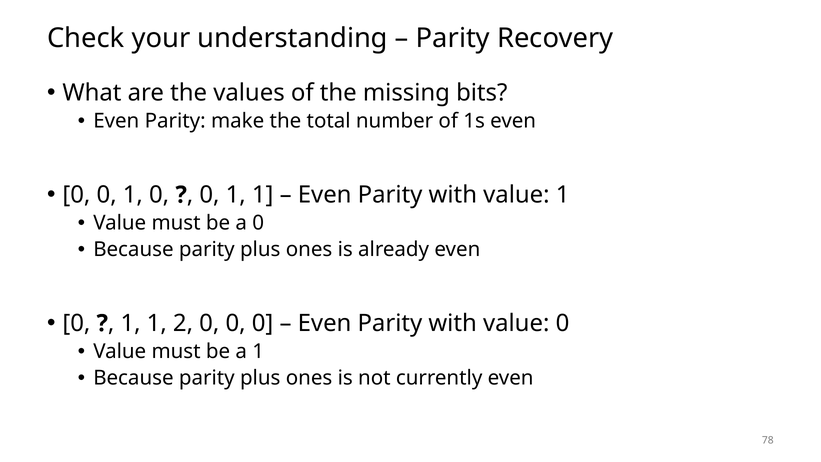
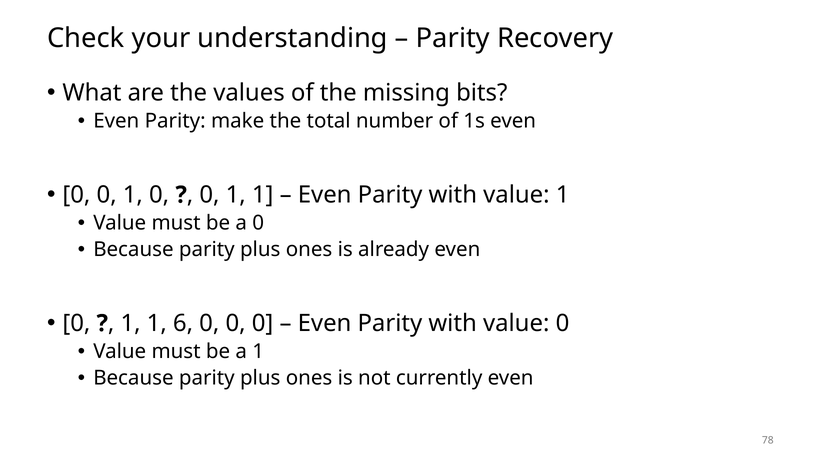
2: 2 -> 6
